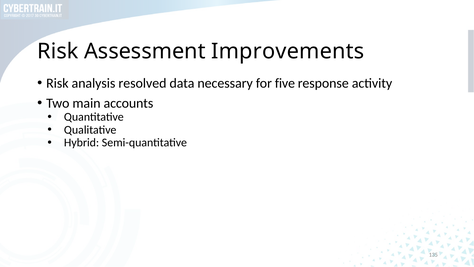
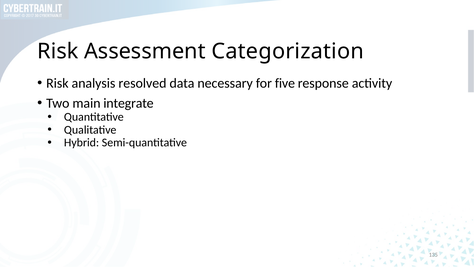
Improvements: Improvements -> Categorization
accounts: accounts -> integrate
